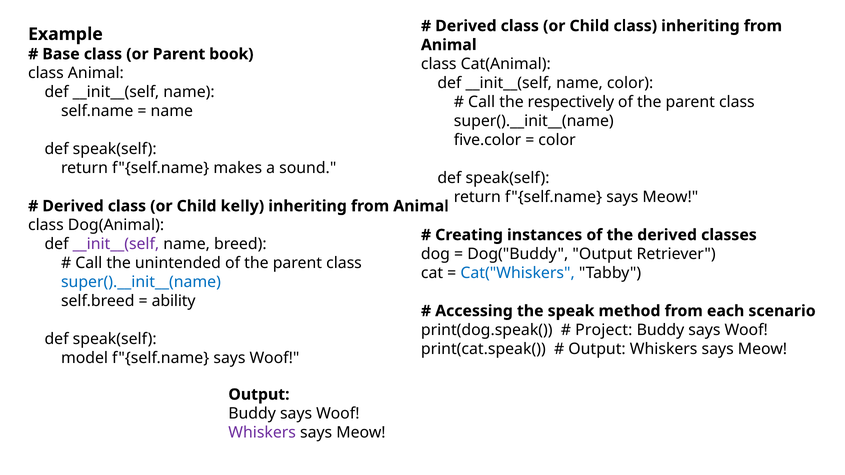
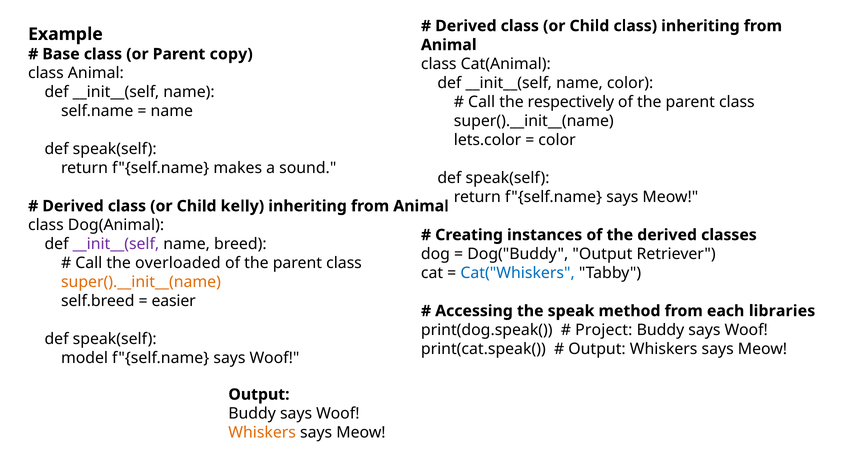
book: book -> copy
five.color: five.color -> lets.color
unintended: unintended -> overloaded
super().__init__(name at (141, 282) colour: blue -> orange
ability: ability -> easier
scenario: scenario -> libraries
Whiskers at (262, 433) colour: purple -> orange
